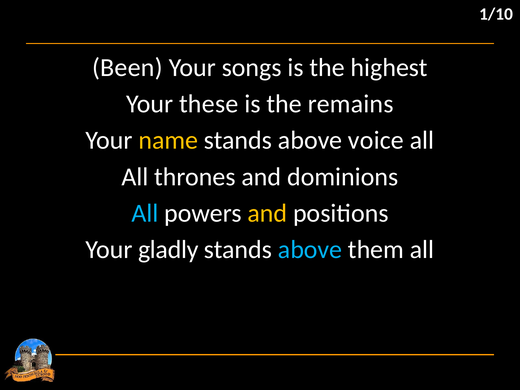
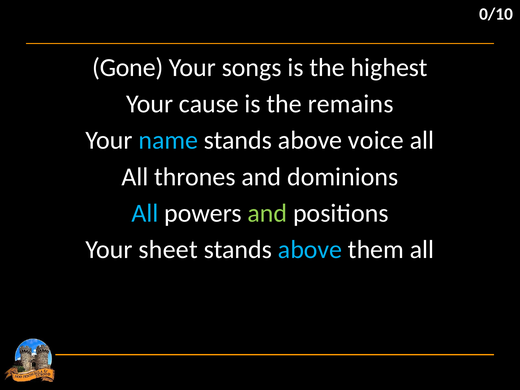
1/10: 1/10 -> 0/10
Been: Been -> Gone
these: these -> cause
name colour: yellow -> light blue
and at (267, 213) colour: yellow -> light green
gladly: gladly -> sheet
